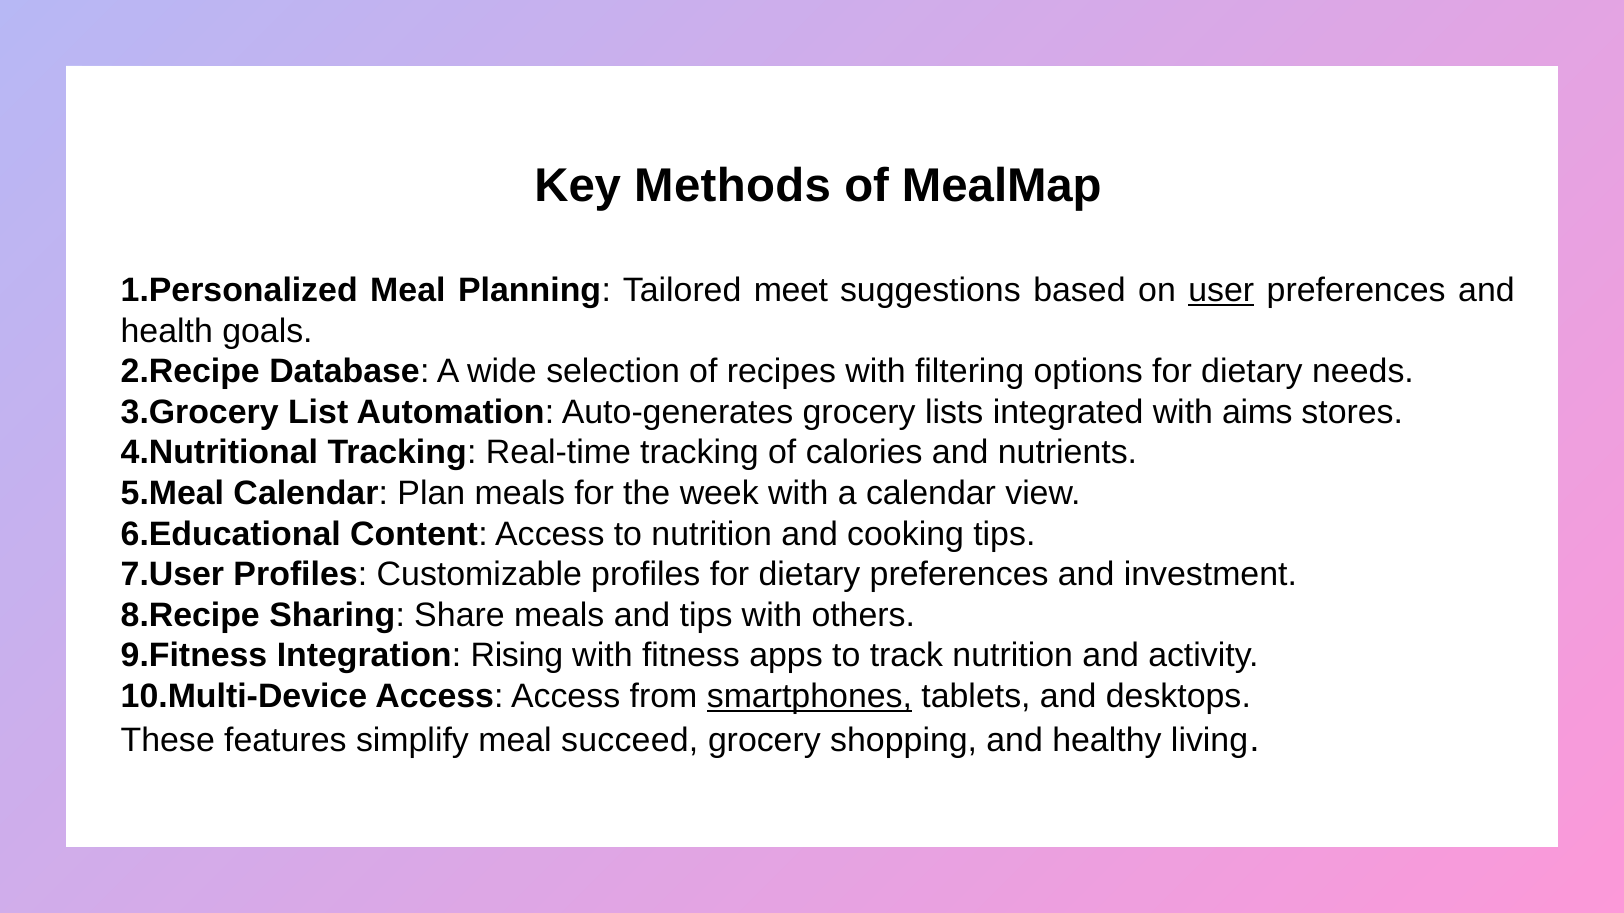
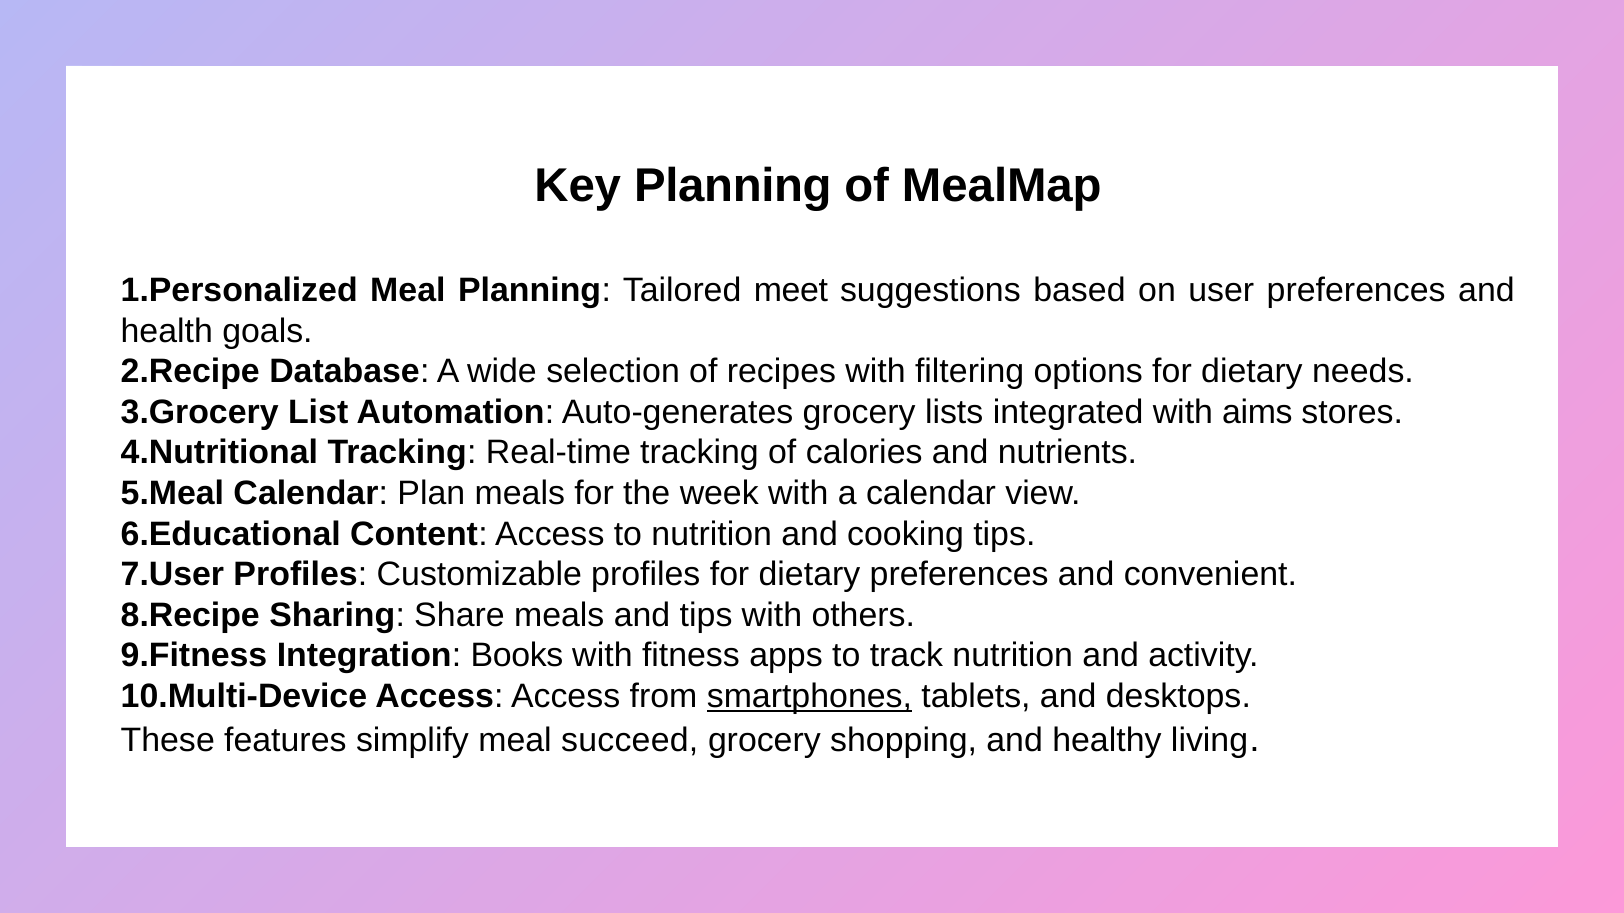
Key Methods: Methods -> Planning
user underline: present -> none
investment: investment -> convenient
Rising: Rising -> Books
